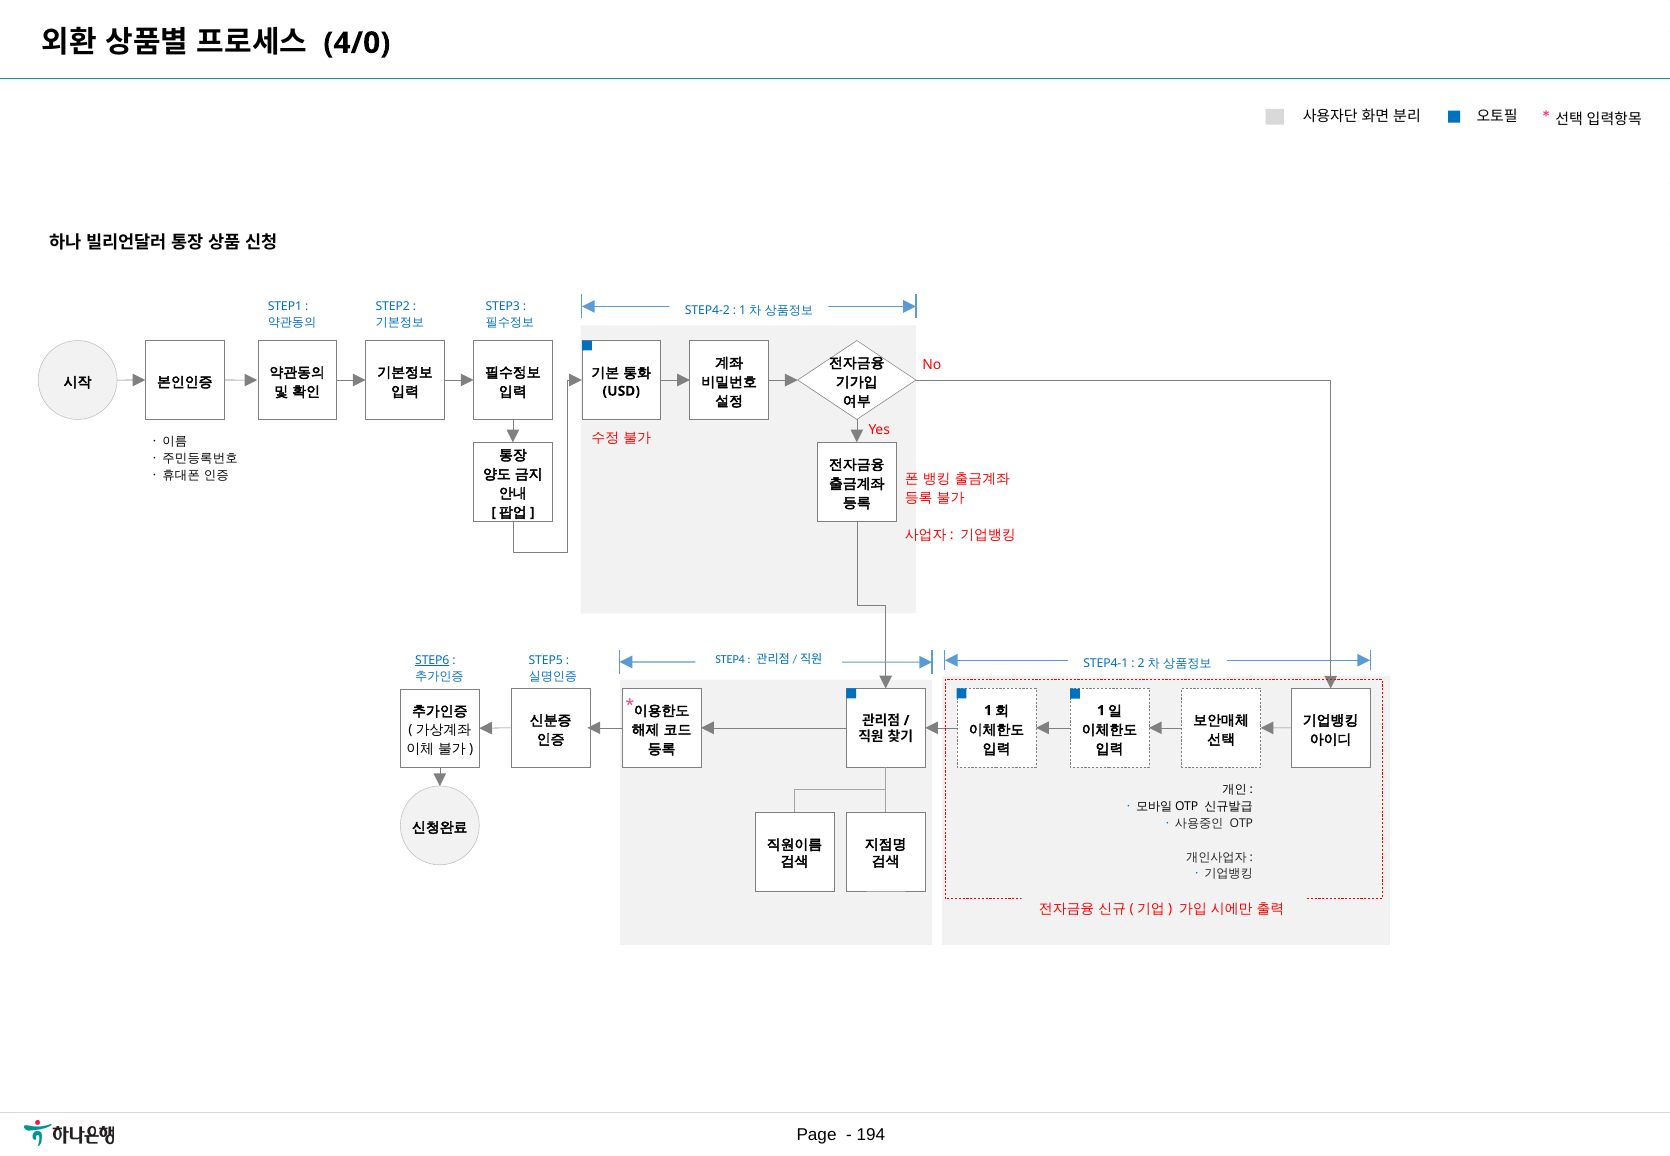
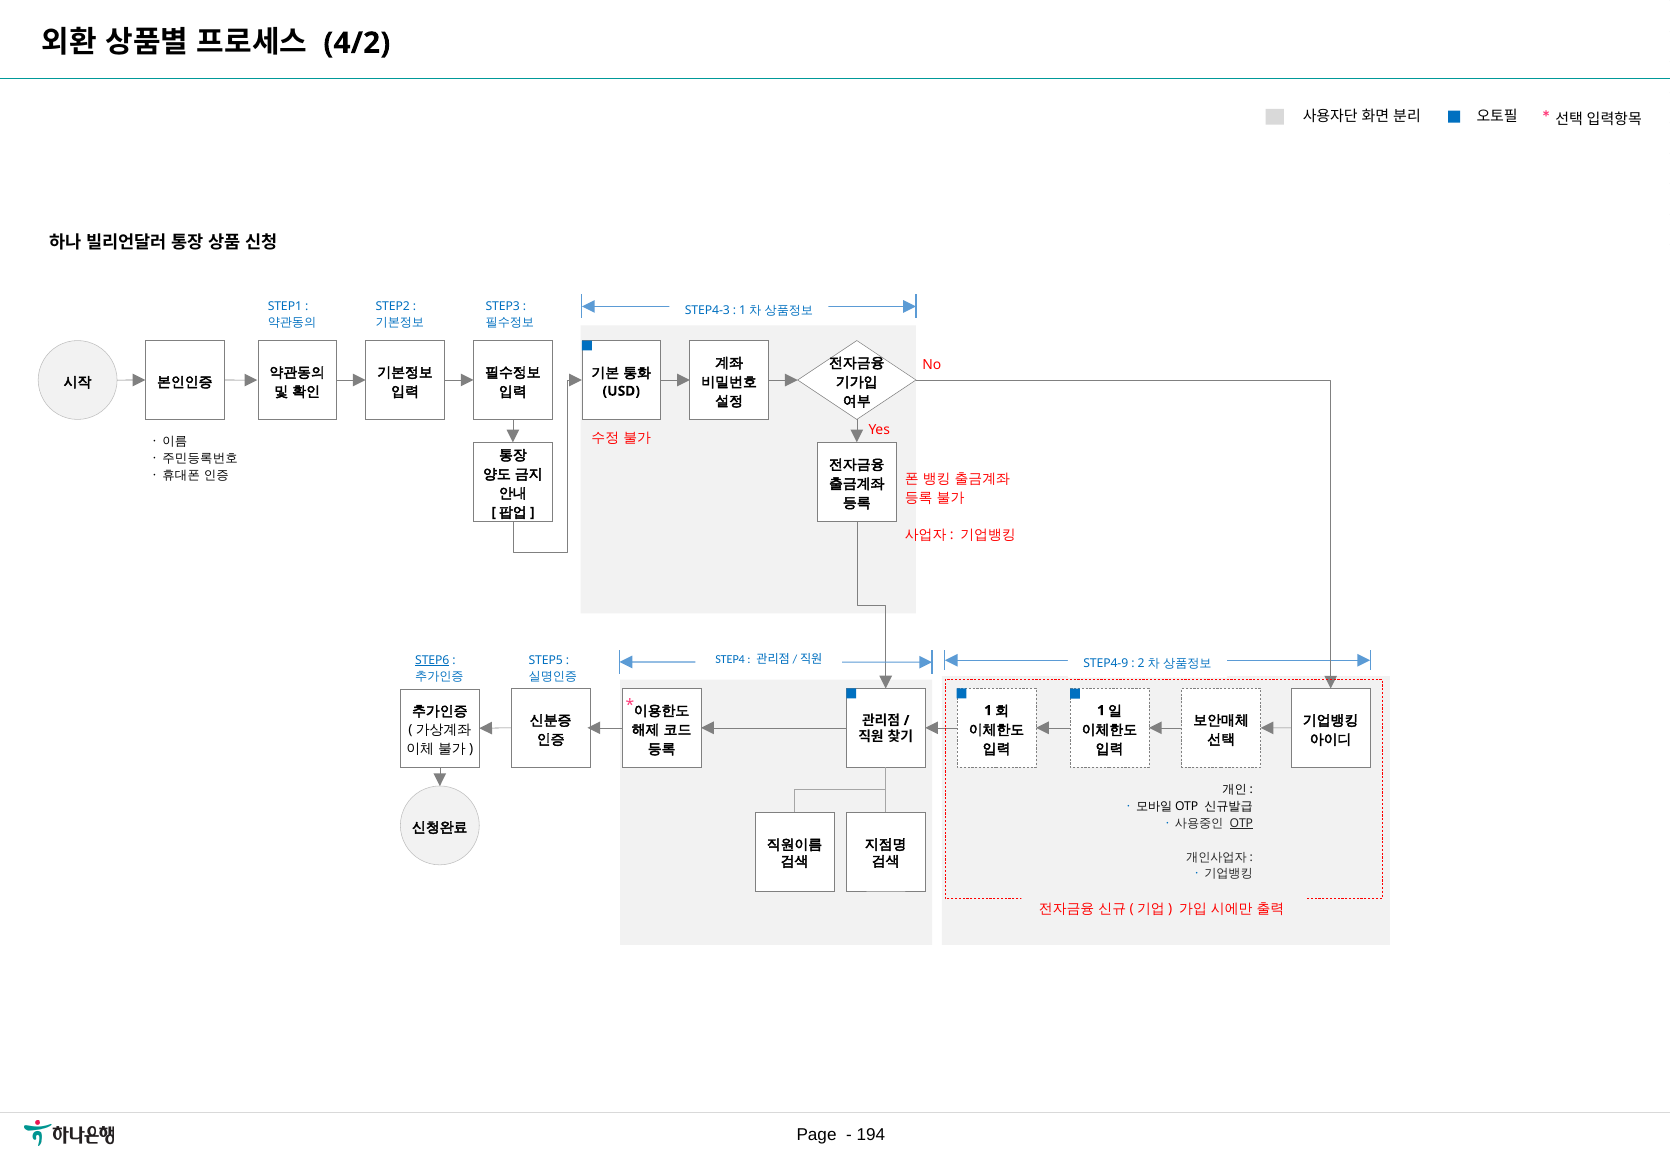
4/0: 4/0 -> 4/2
STEP4-2: STEP4-2 -> STEP4-3
STEP4-1: STEP4-1 -> STEP4-9
OTP underline: none -> present
